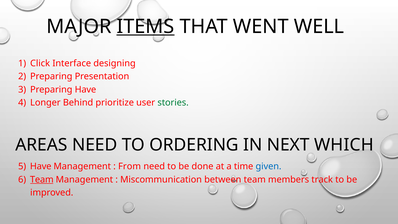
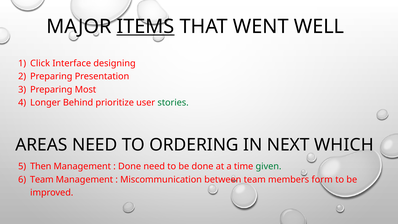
Preparing Have: Have -> Most
Have at (41, 166): Have -> Then
From at (130, 166): From -> Done
given colour: blue -> green
Team at (42, 179) underline: present -> none
track: track -> form
